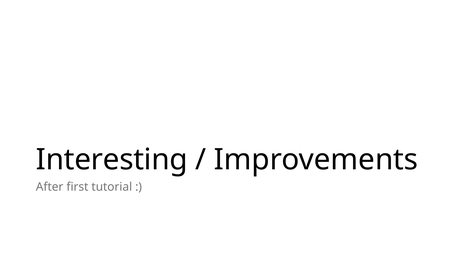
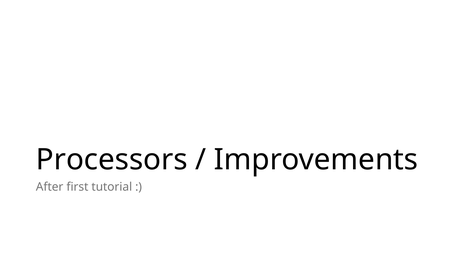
Interesting: Interesting -> Processors
